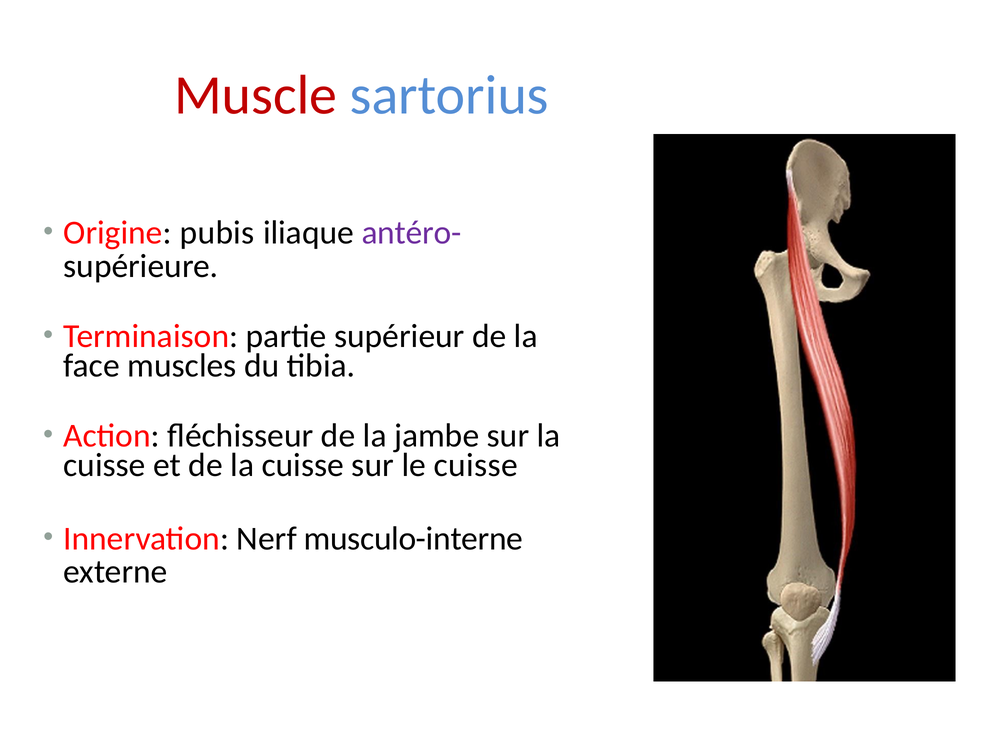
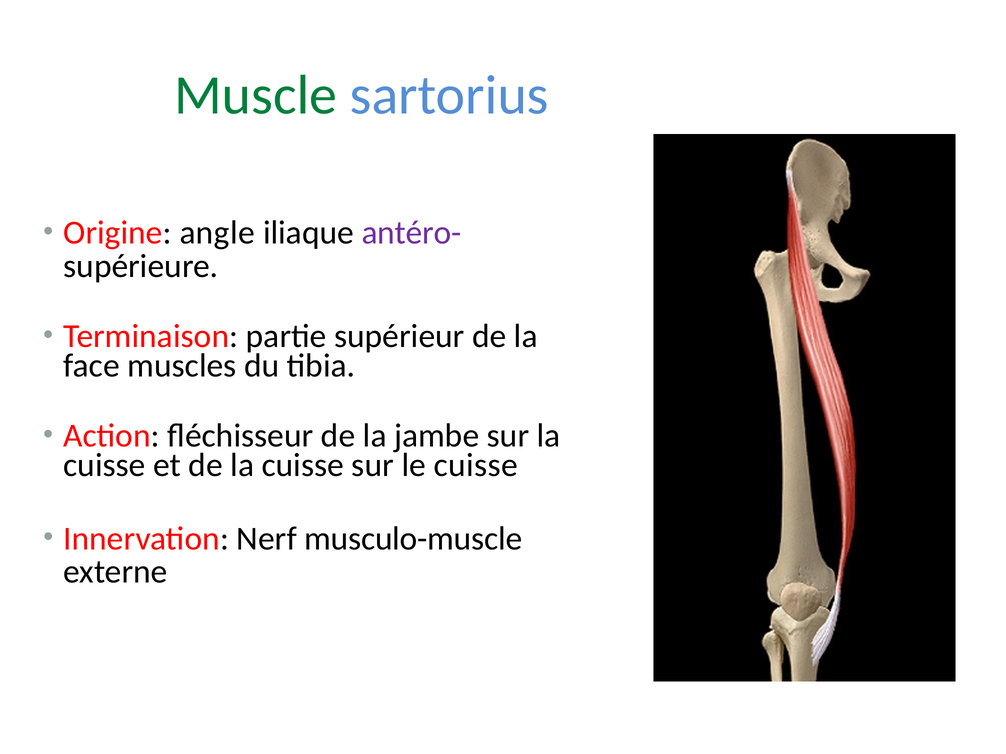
Muscle colour: red -> green
pubis: pubis -> angle
musculo-interne: musculo-interne -> musculo-muscle
